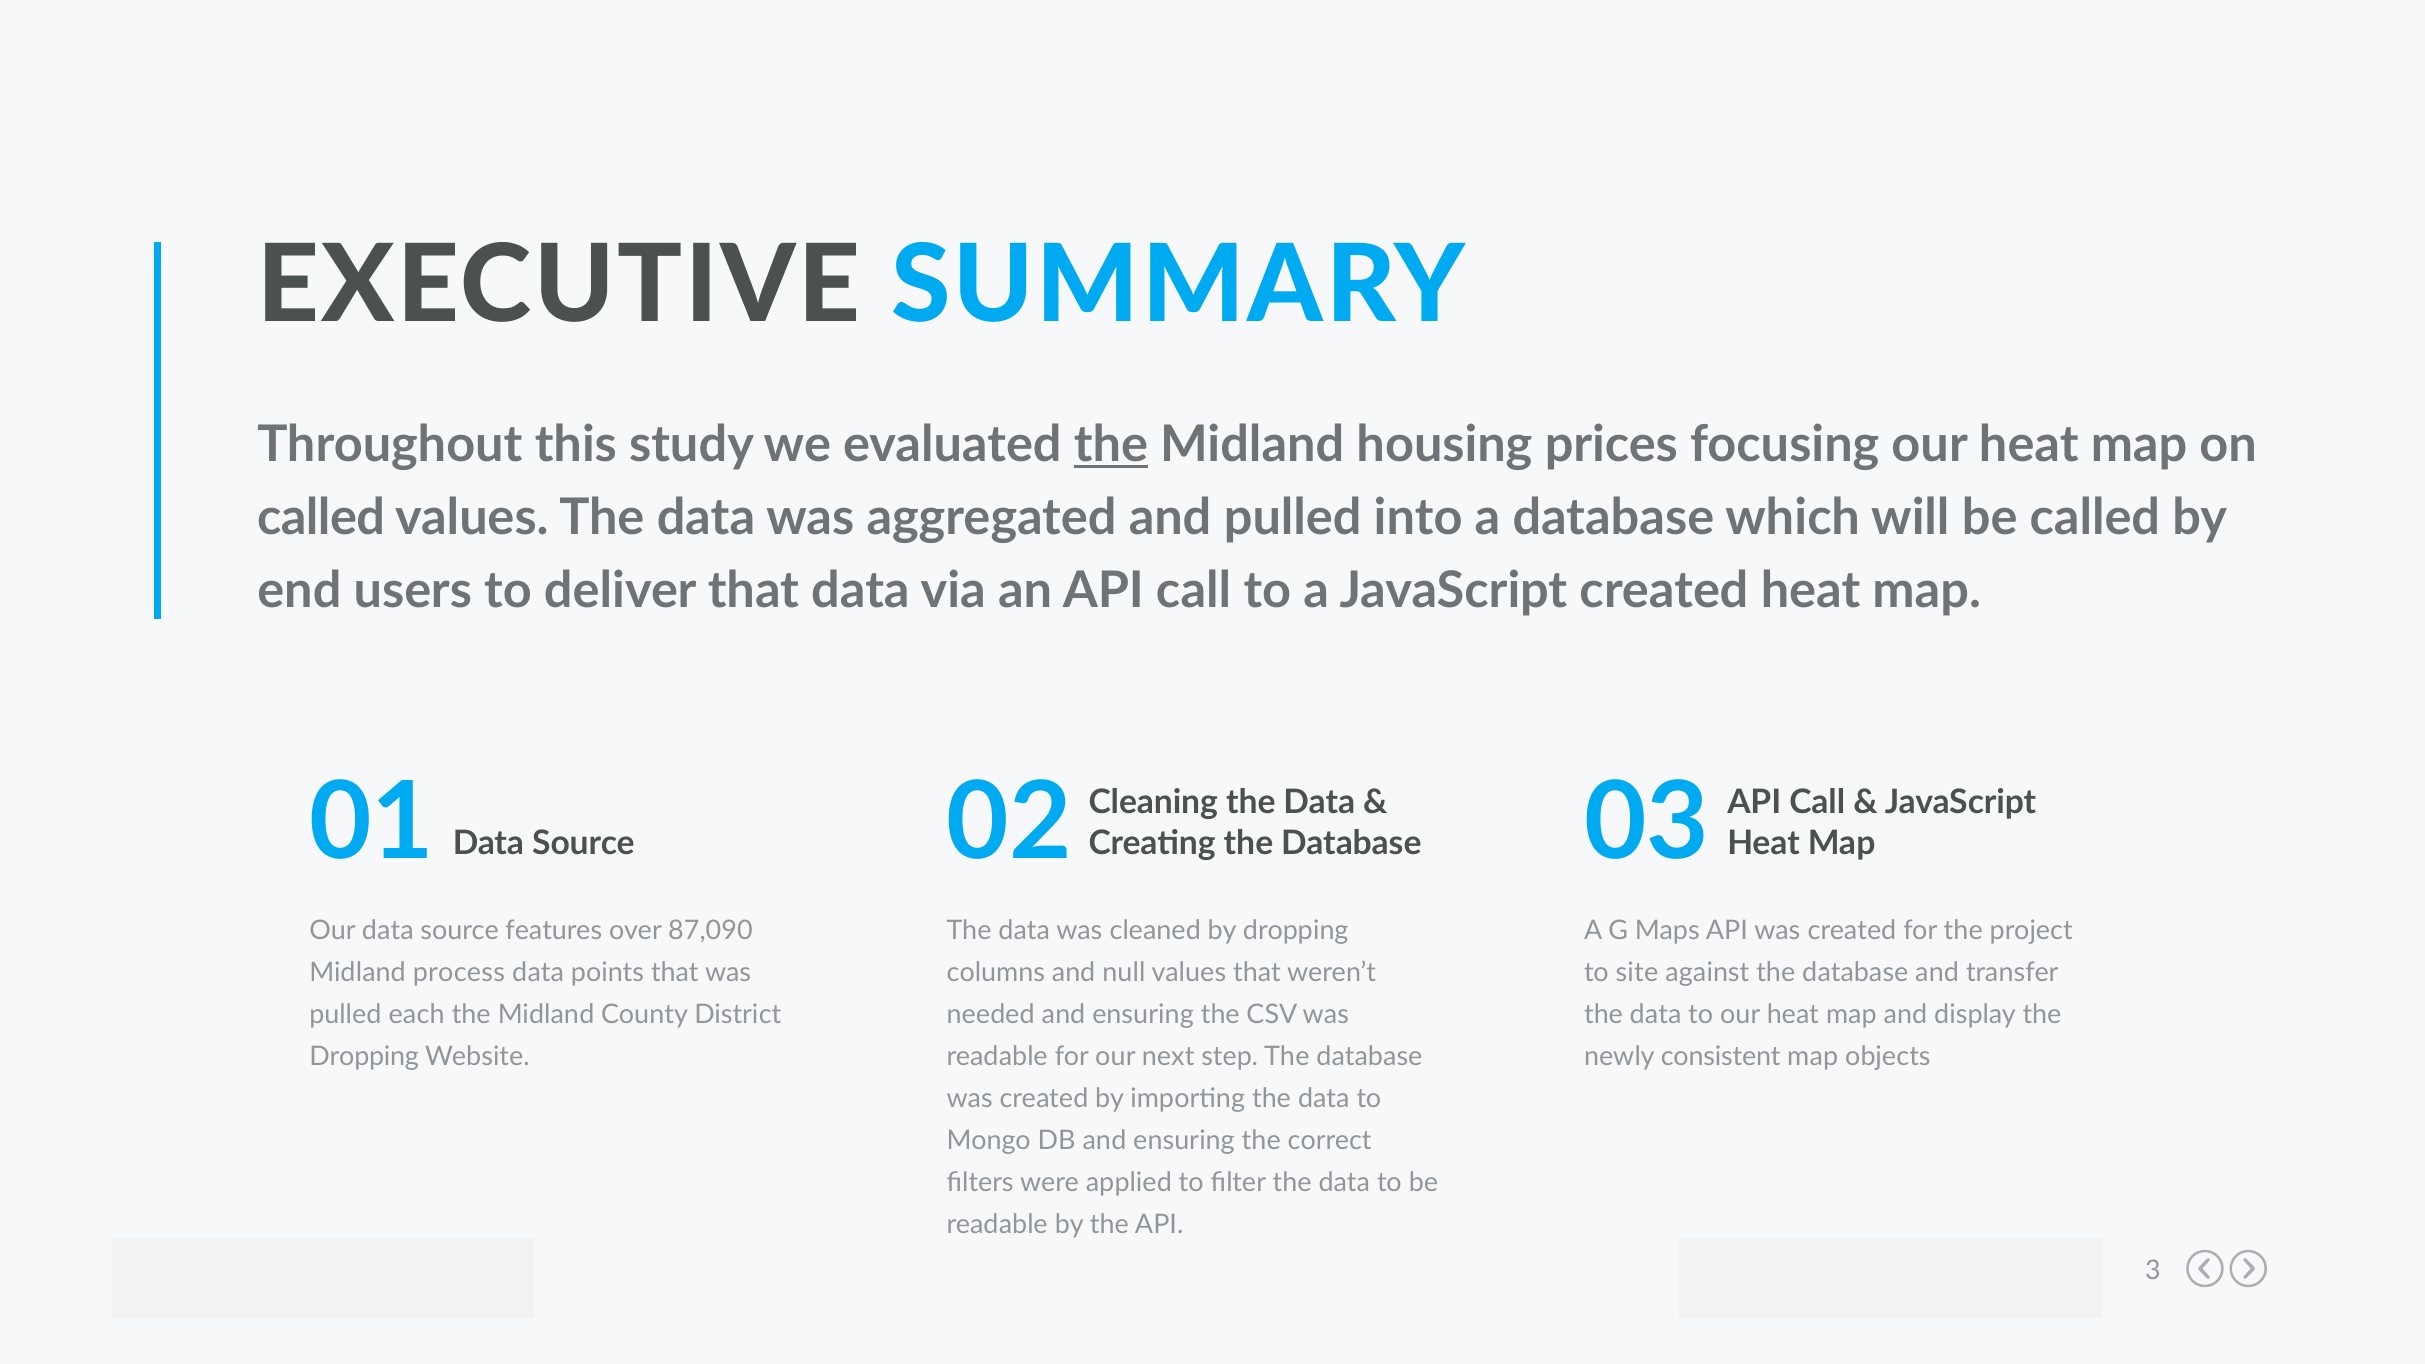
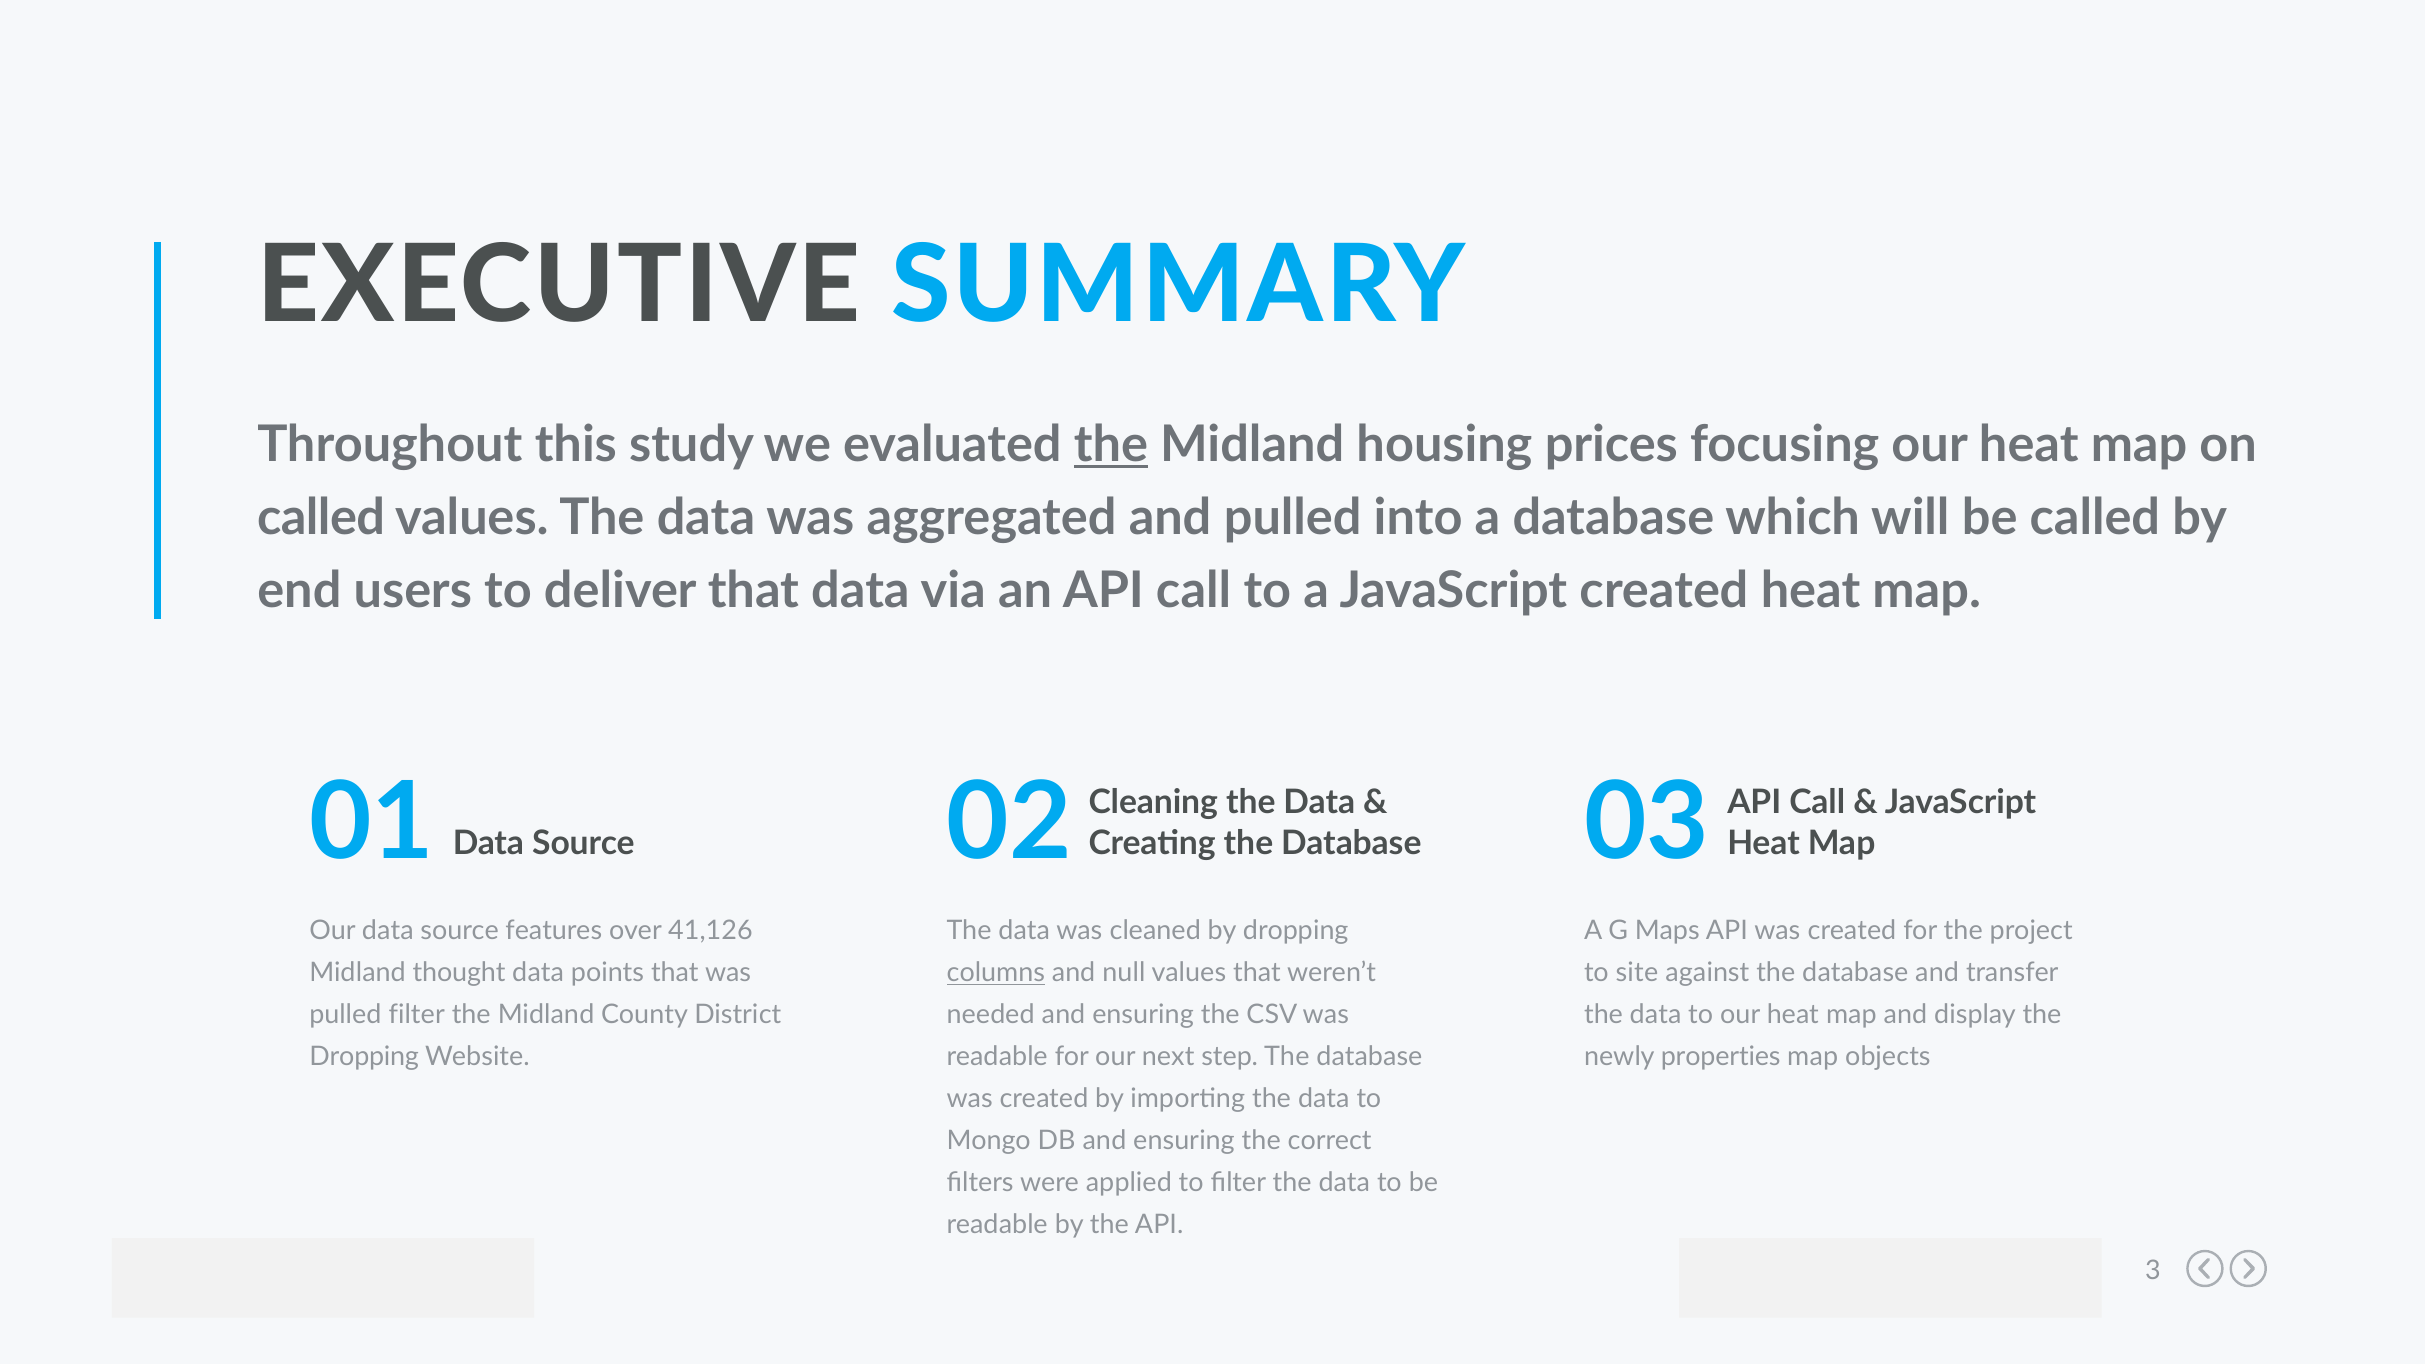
87,090: 87,090 -> 41,126
process: process -> thought
columns underline: none -> present
pulled each: each -> filter
consistent: consistent -> properties
